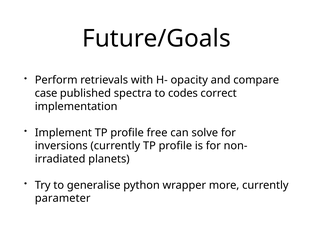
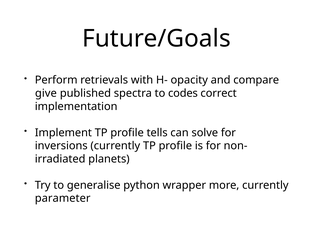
case: case -> give
free: free -> tells
